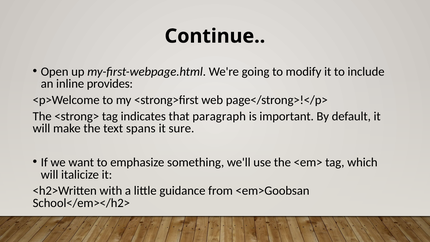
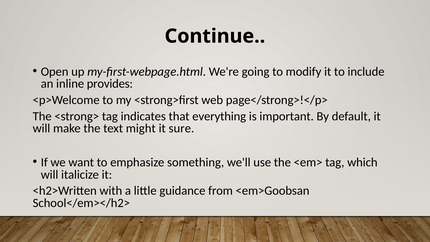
paragraph: paragraph -> everything
spans: spans -> might
